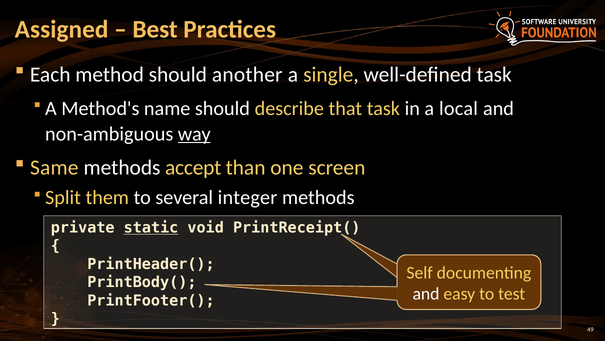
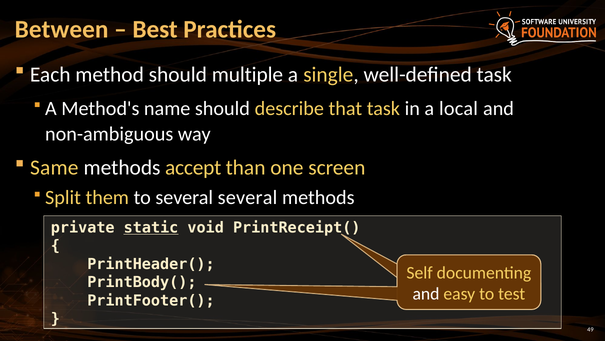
Assigned: Assigned -> Between
another: another -> multiple
way underline: present -> none
several integer: integer -> several
